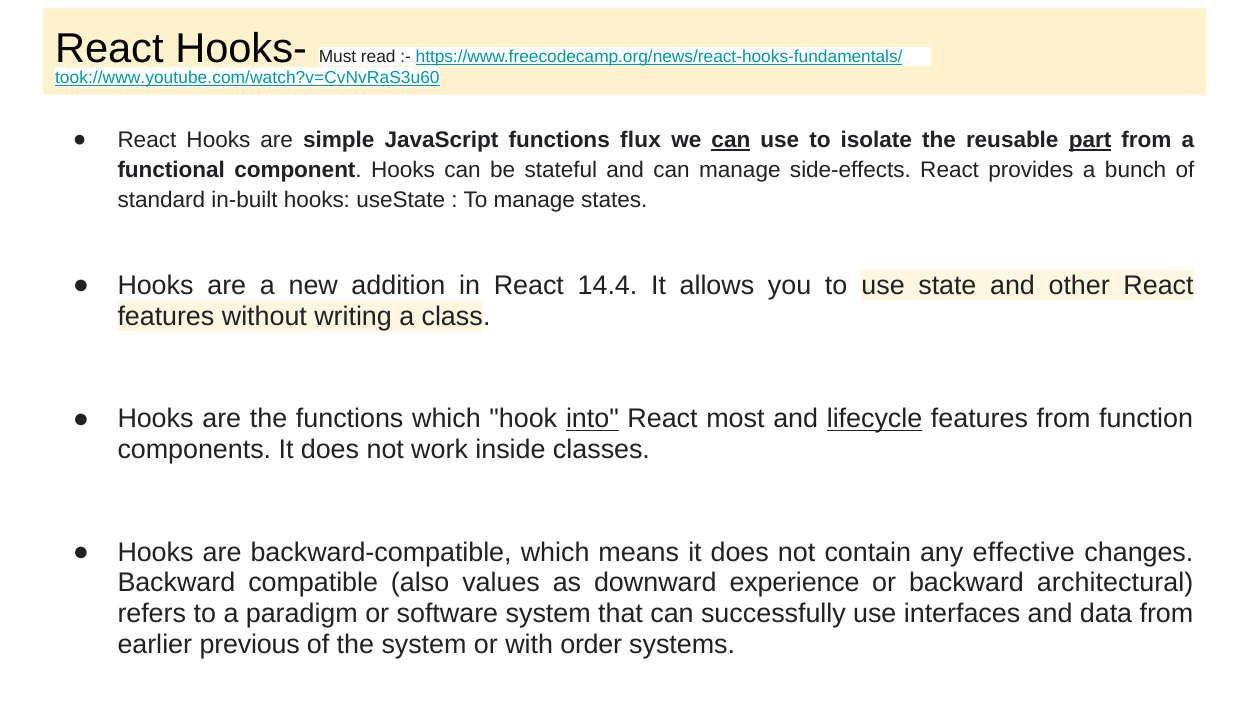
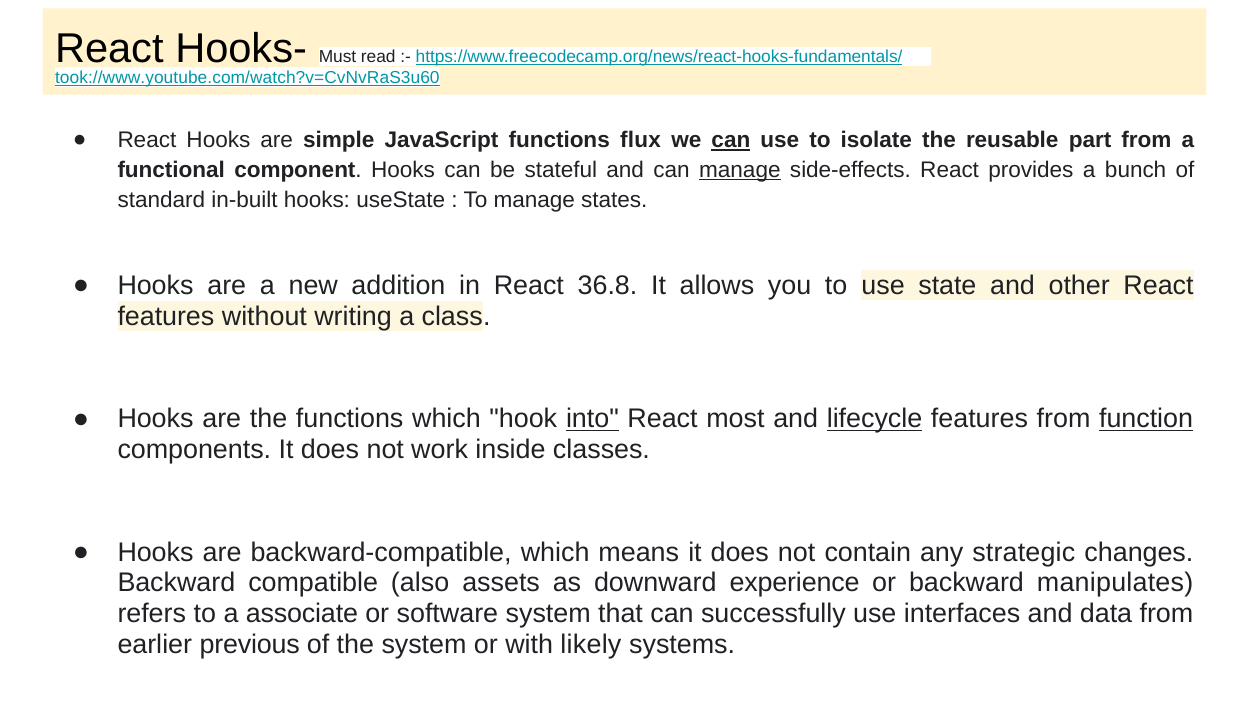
part underline: present -> none
manage at (740, 170) underline: none -> present
14.4: 14.4 -> 36.8
function underline: none -> present
effective: effective -> strategic
values: values -> assets
architectural: architectural -> manipulates
paradigm: paradigm -> associate
order: order -> likely
